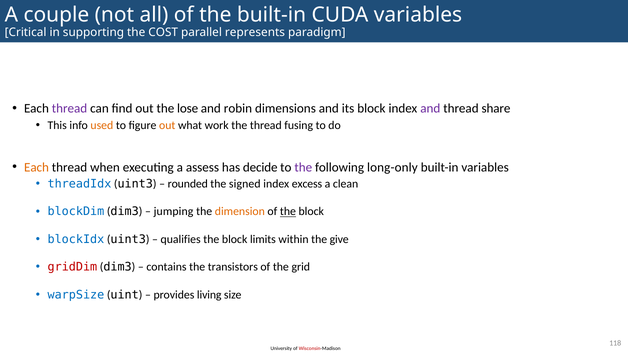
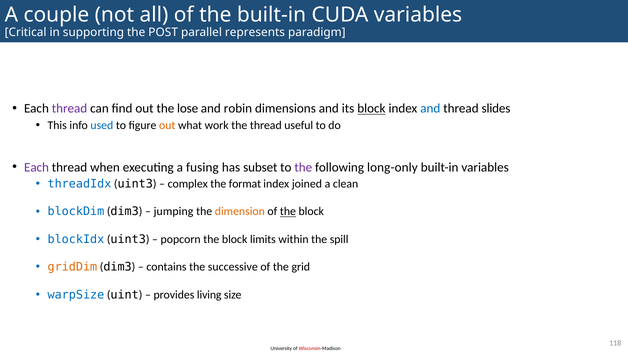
COST: COST -> POST
block at (371, 109) underline: none -> present
and at (430, 109) colour: purple -> blue
share: share -> slides
used colour: orange -> blue
fusing: fusing -> useful
Each at (37, 167) colour: orange -> purple
assess: assess -> fusing
decide: decide -> subset
rounded: rounded -> complex
signed: signed -> format
excess: excess -> joined
qualifies: qualifies -> popcorn
give: give -> spill
gridDim colour: red -> orange
transistors: transistors -> successive
